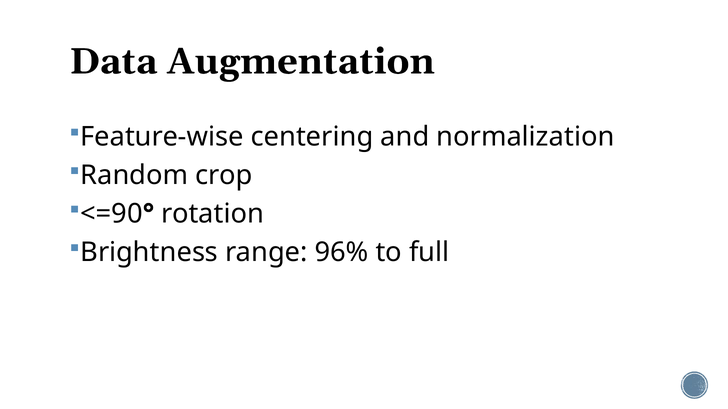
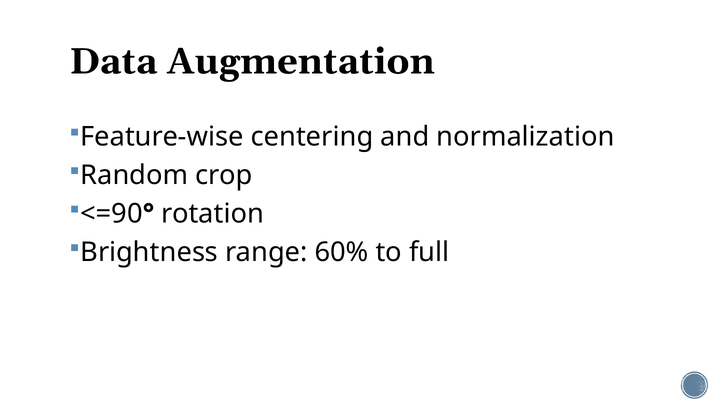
96%: 96% -> 60%
